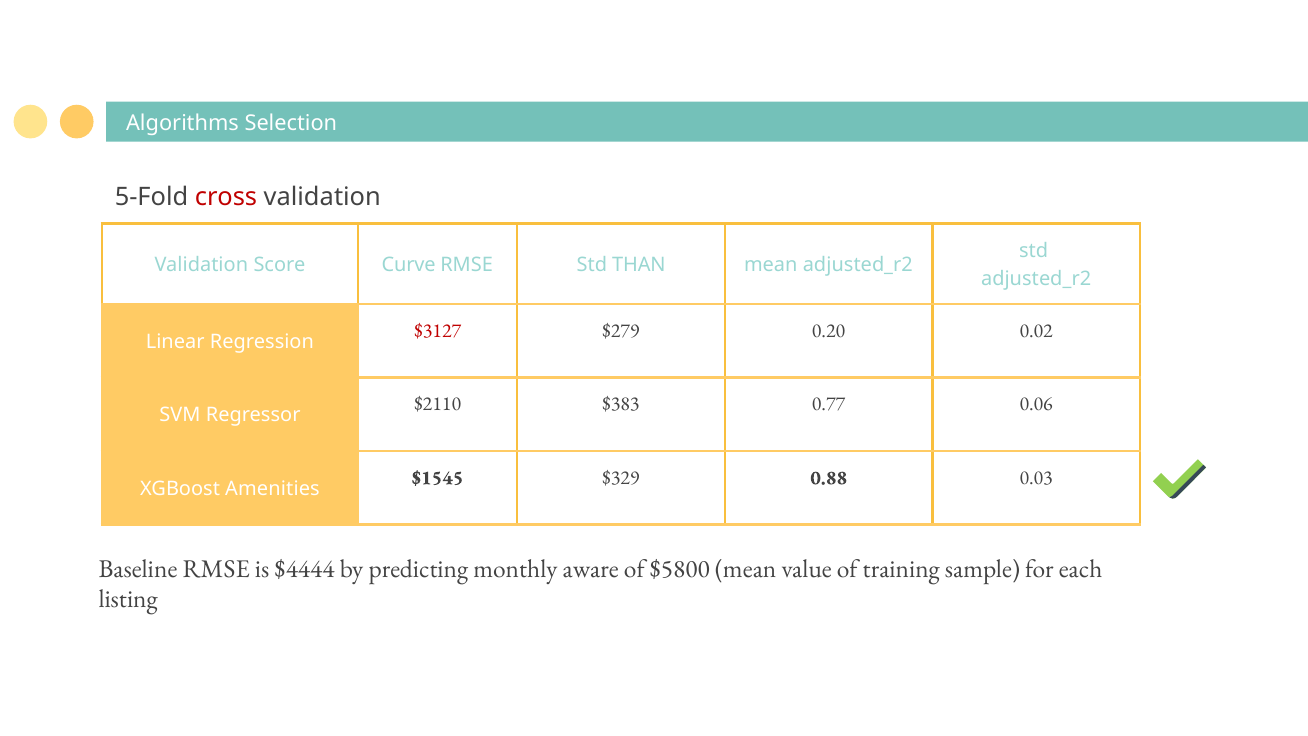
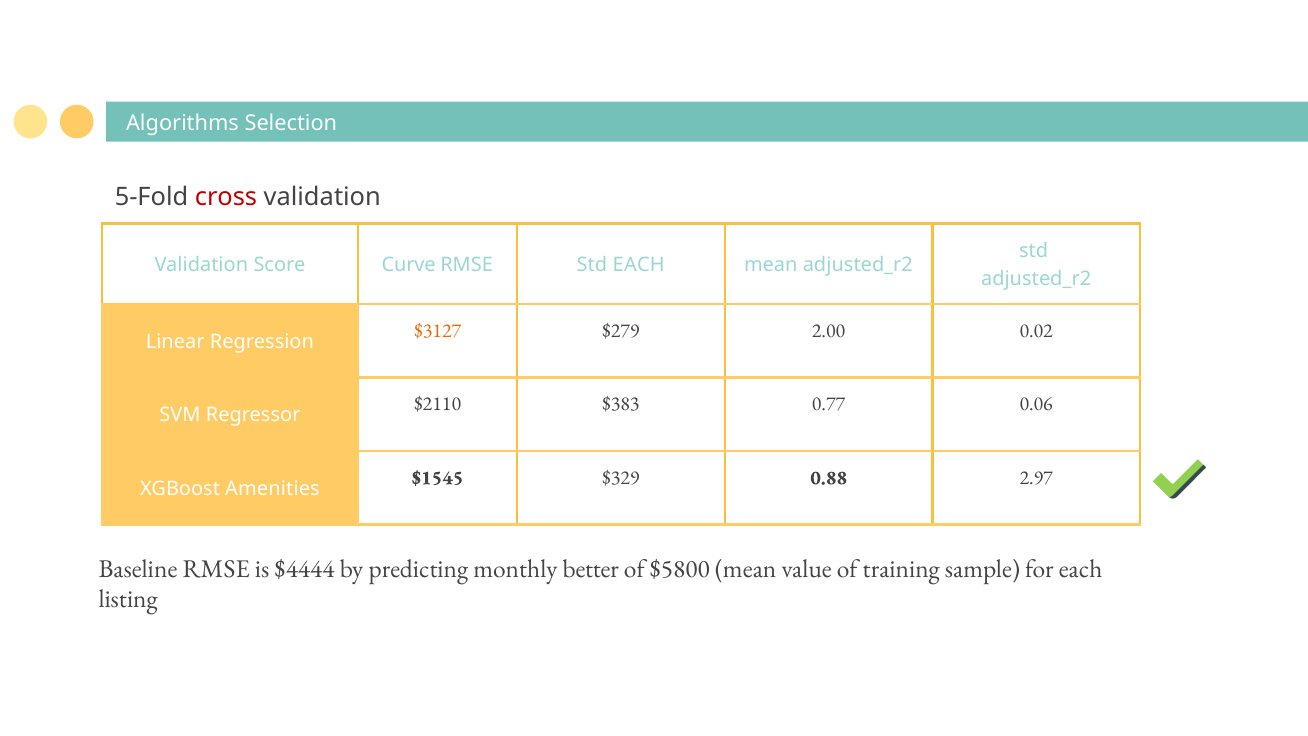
Std THAN: THAN -> EACH
$3127 colour: red -> orange
0.20: 0.20 -> 2.00
0.03: 0.03 -> 2.97
aware: aware -> better
